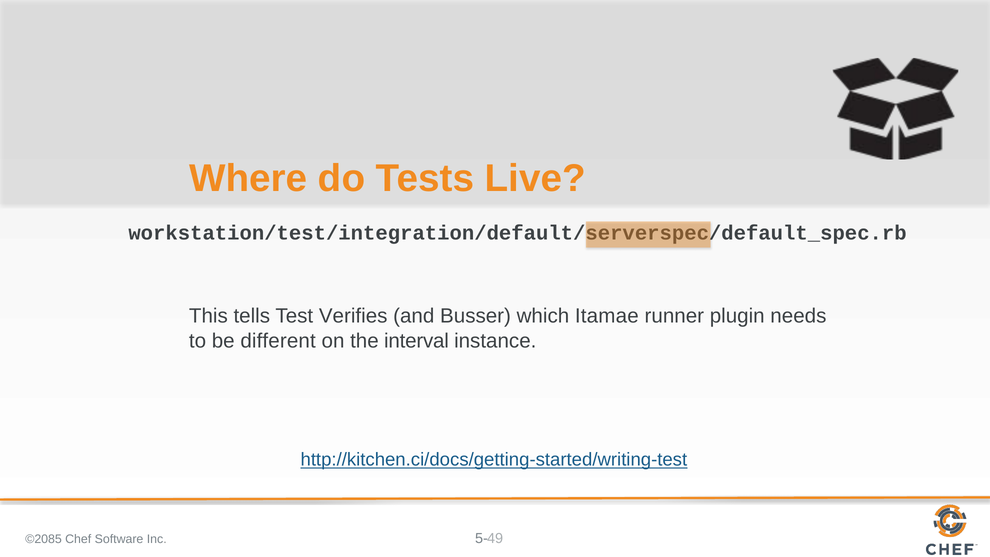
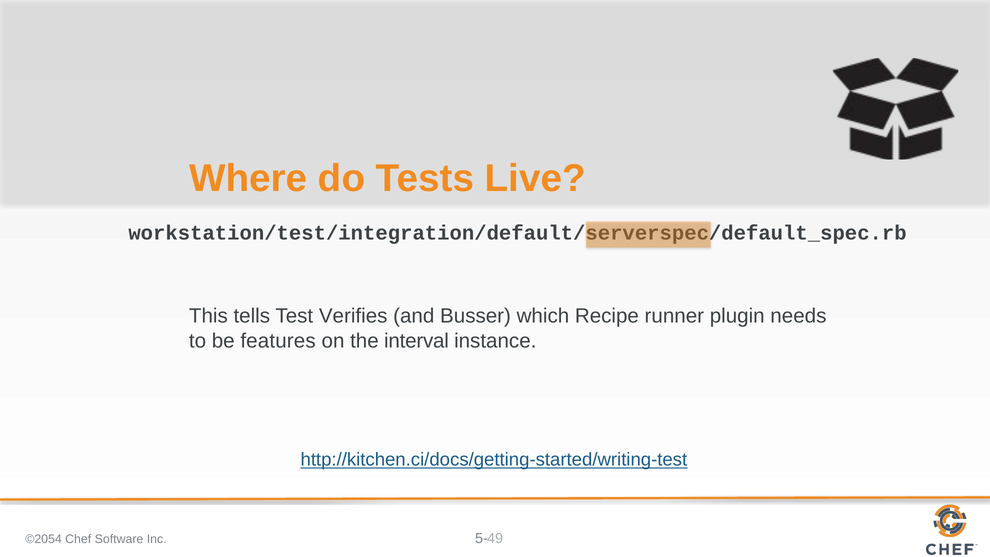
Itamae: Itamae -> Recipe
different: different -> features
©2085: ©2085 -> ©2054
